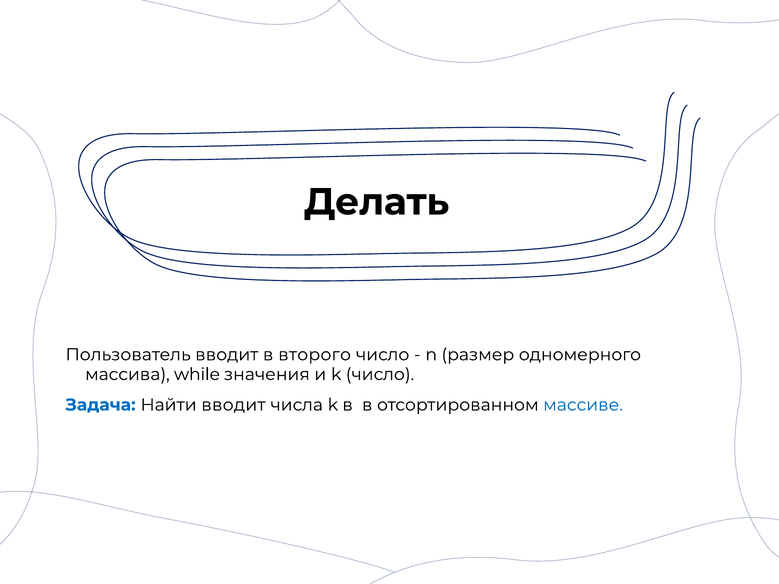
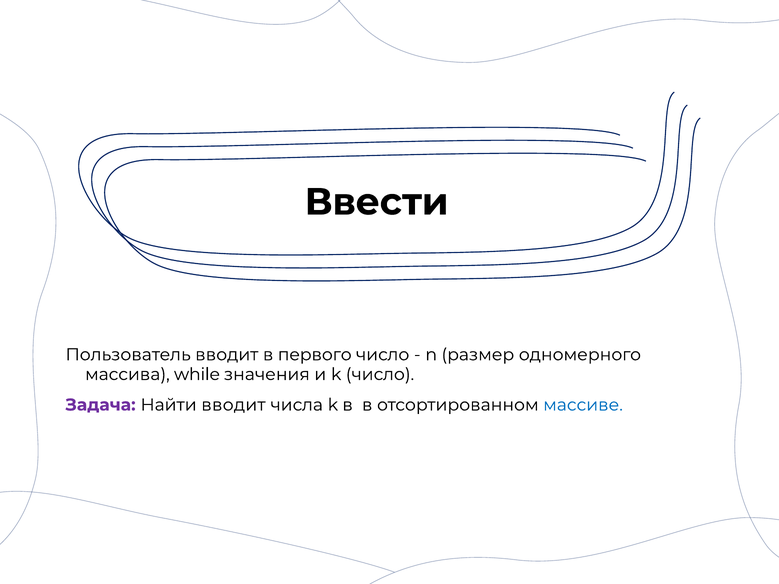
Делать: Делать -> Ввести
второго: второго -> первого
Задача colour: blue -> purple
